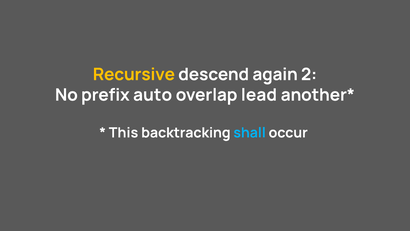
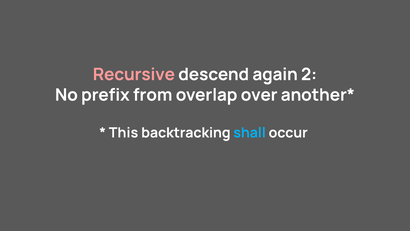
Recursive colour: yellow -> pink
auto: auto -> from
lead: lead -> over
